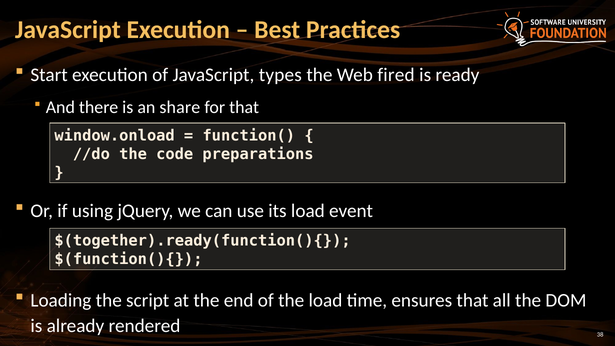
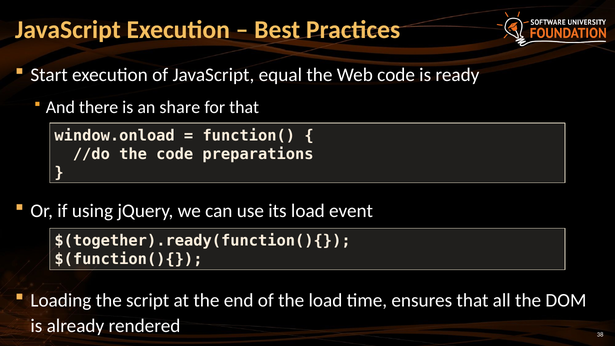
types: types -> equal
Web fired: fired -> code
